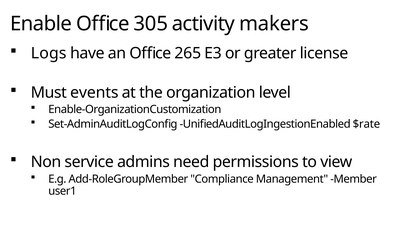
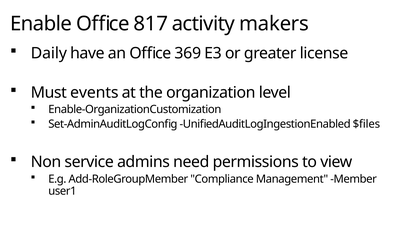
305: 305 -> 817
Logs: Logs -> Daily
265: 265 -> 369
$rate: $rate -> $files
